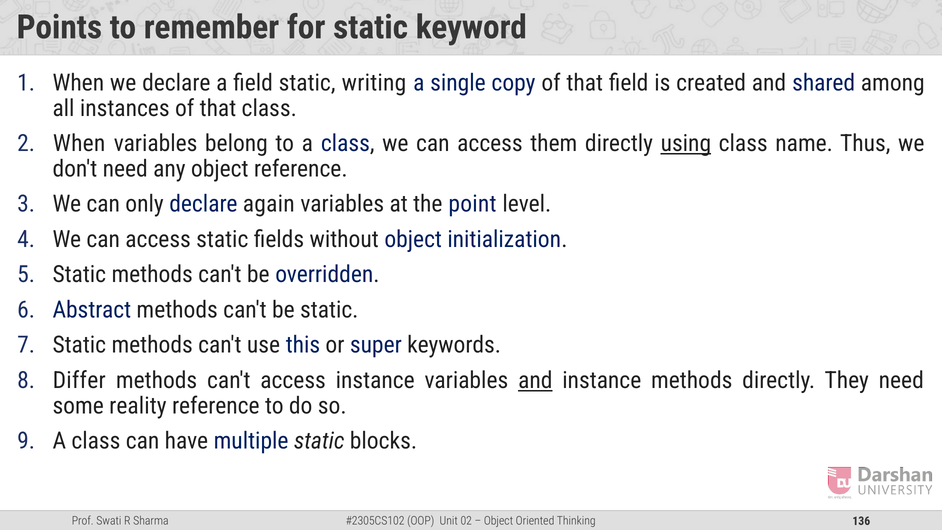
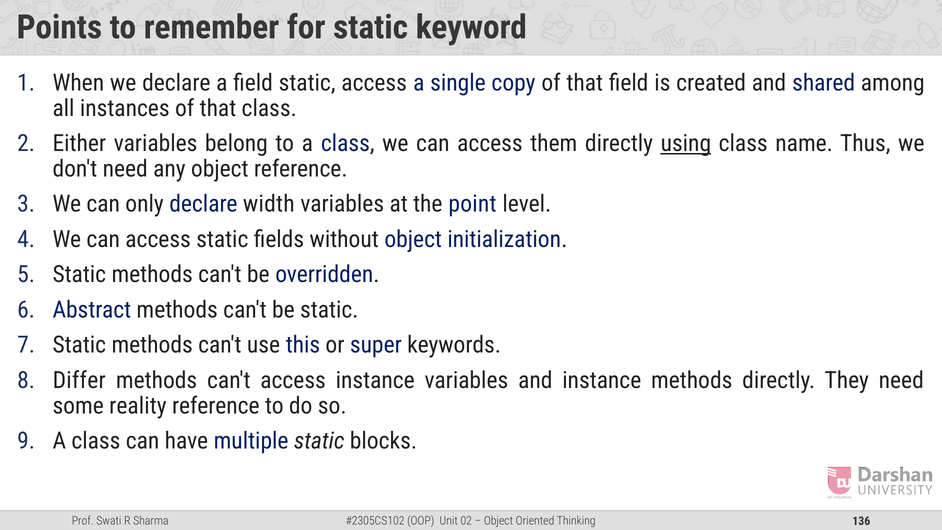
static writing: writing -> access
When at (79, 143): When -> Either
again: again -> width
and at (535, 380) underline: present -> none
